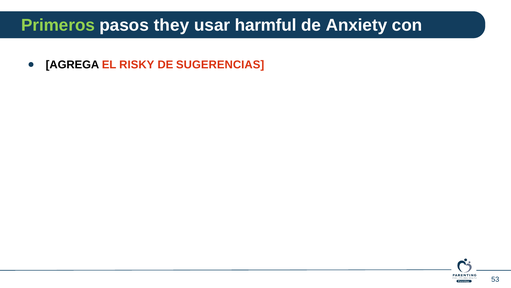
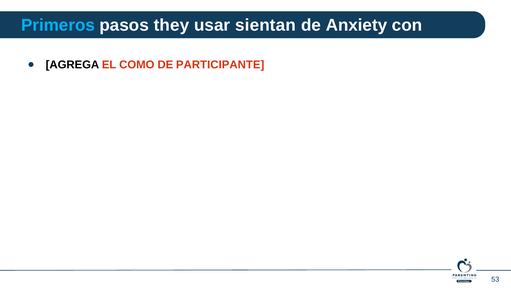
Primeros colour: light green -> light blue
harmful: harmful -> sientan
RISKY: RISKY -> COMO
SUGERENCIAS: SUGERENCIAS -> PARTICIPANTE
